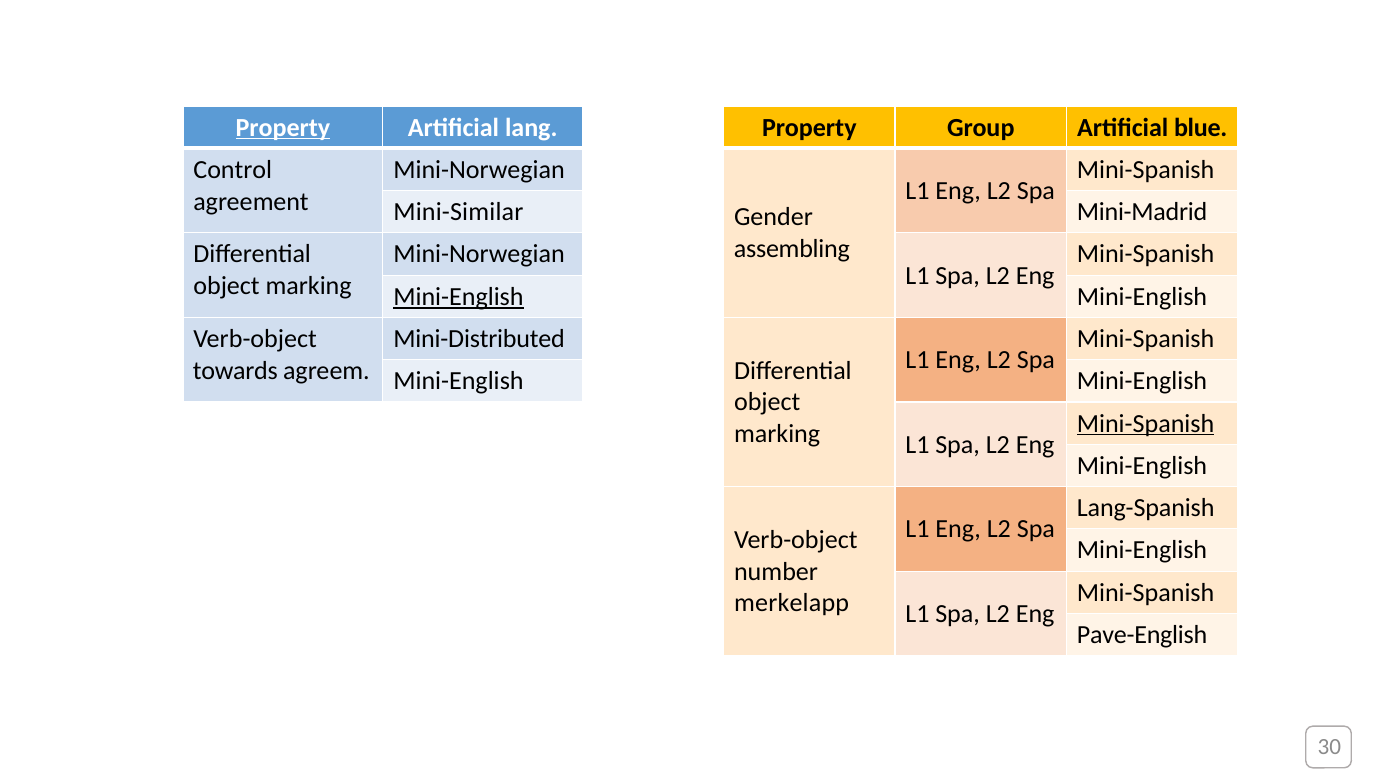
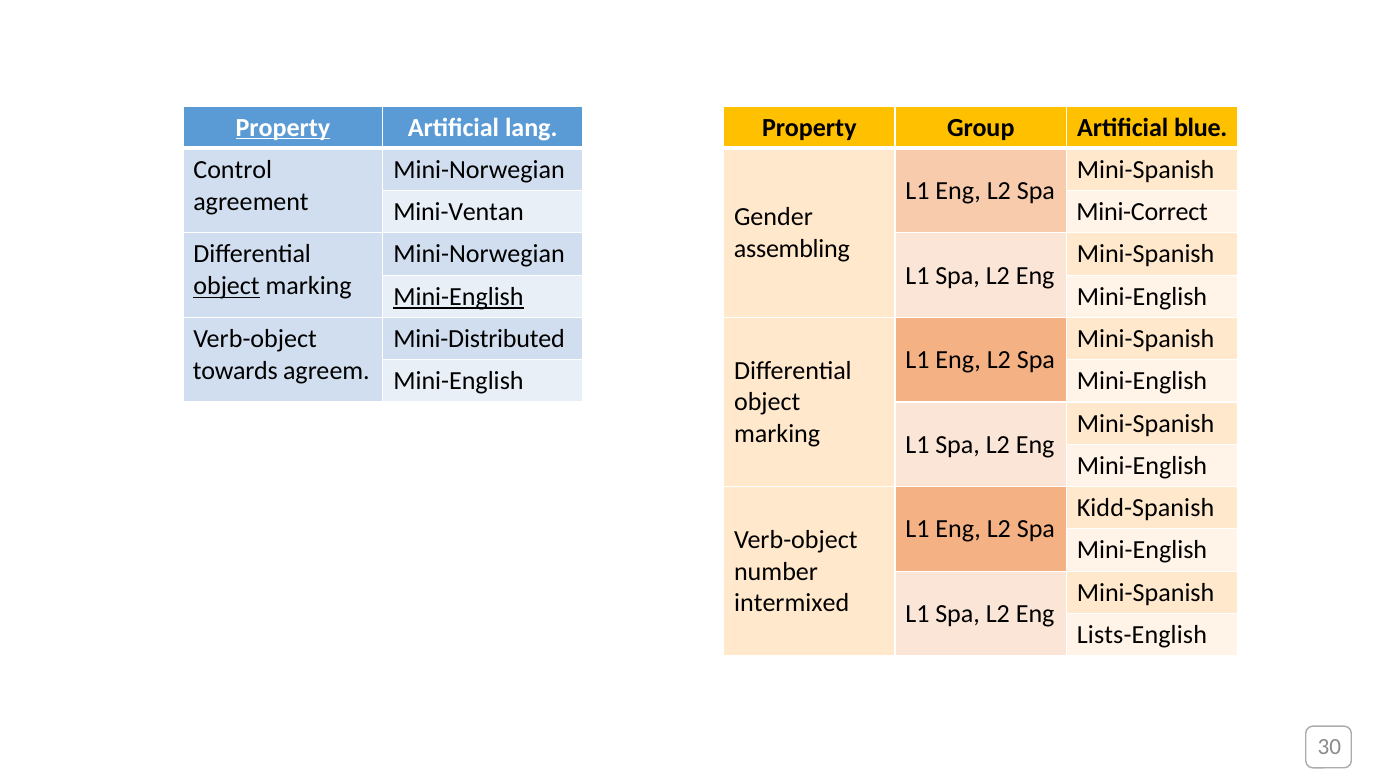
Mini-Similar: Mini-Similar -> Mini-Ventan
Mini-Madrid: Mini-Madrid -> Mini-Correct
object at (226, 286) underline: none -> present
Mini-Spanish at (1146, 424) underline: present -> none
Lang-Spanish: Lang-Spanish -> Kidd-Spanish
merkelapp: merkelapp -> intermixed
Pave-English: Pave-English -> Lists-English
